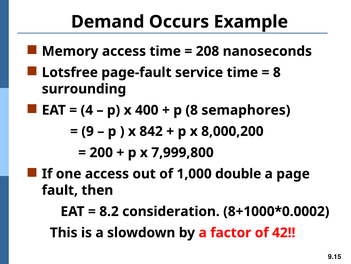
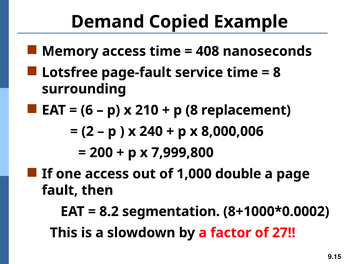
Occurs: Occurs -> Copied
208: 208 -> 408
4: 4 -> 6
400: 400 -> 210
semaphores: semaphores -> replacement
9: 9 -> 2
842: 842 -> 240
8,000,200: 8,000,200 -> 8,000,006
consideration: consideration -> segmentation
42: 42 -> 27
